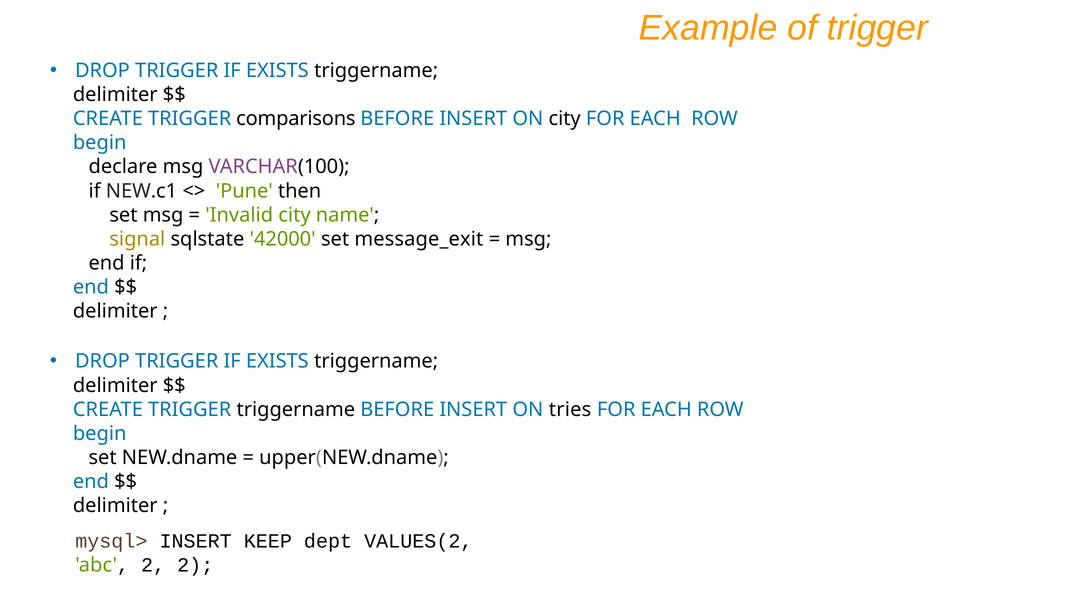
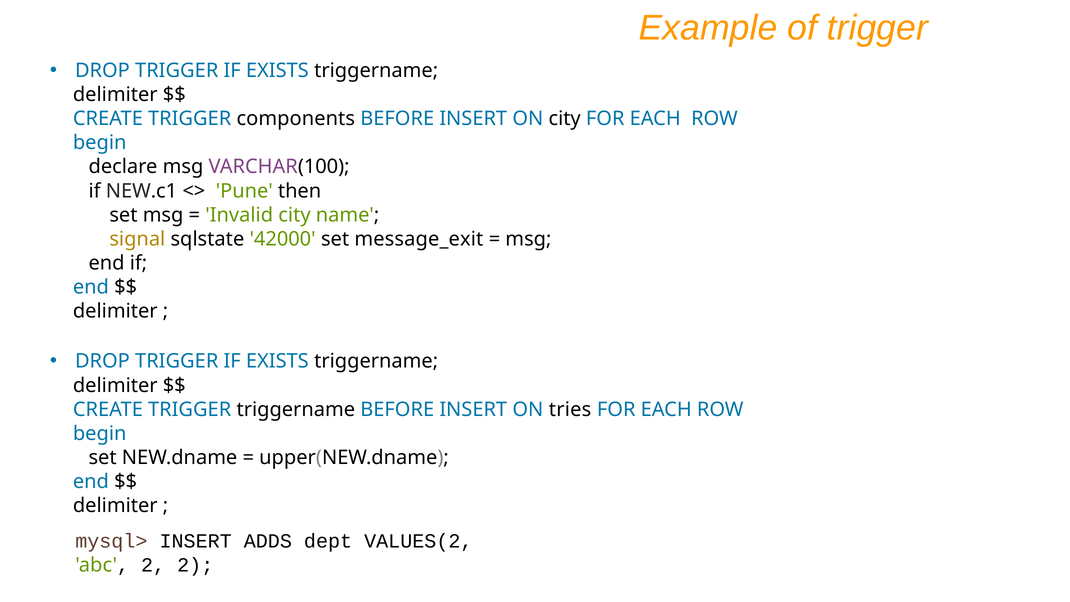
comparisons: comparisons -> components
KEEP: KEEP -> ADDS
